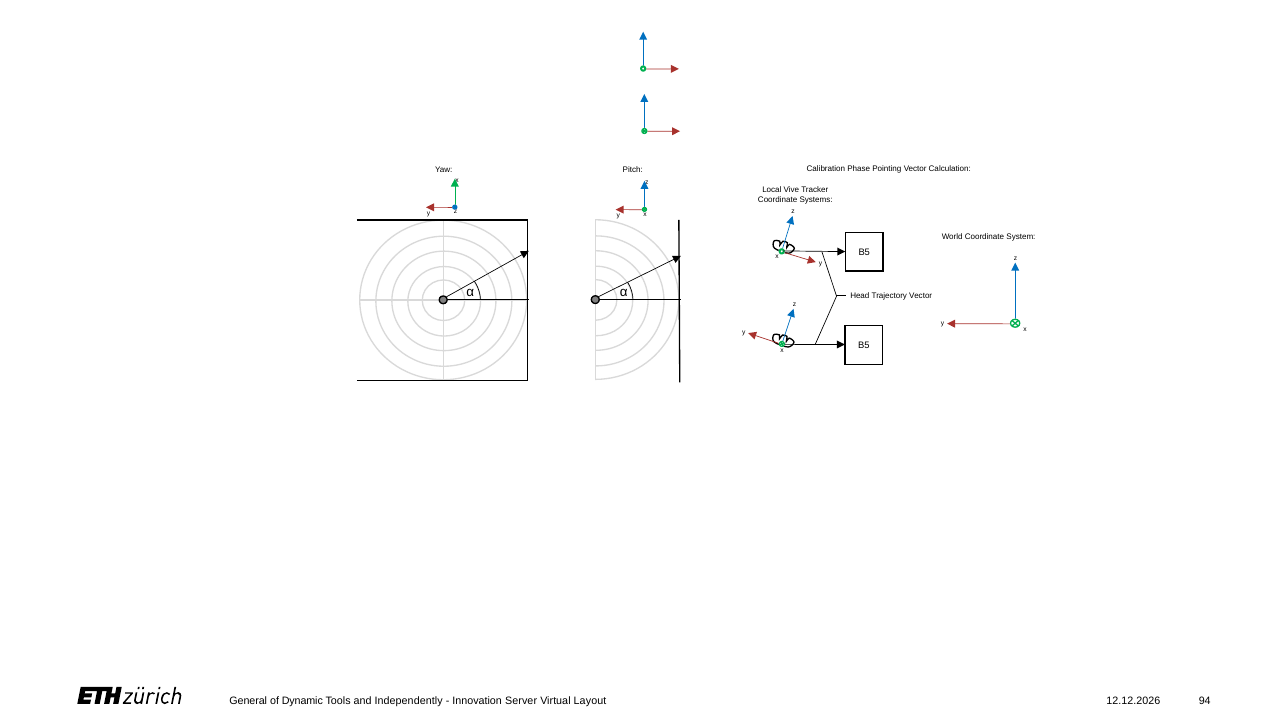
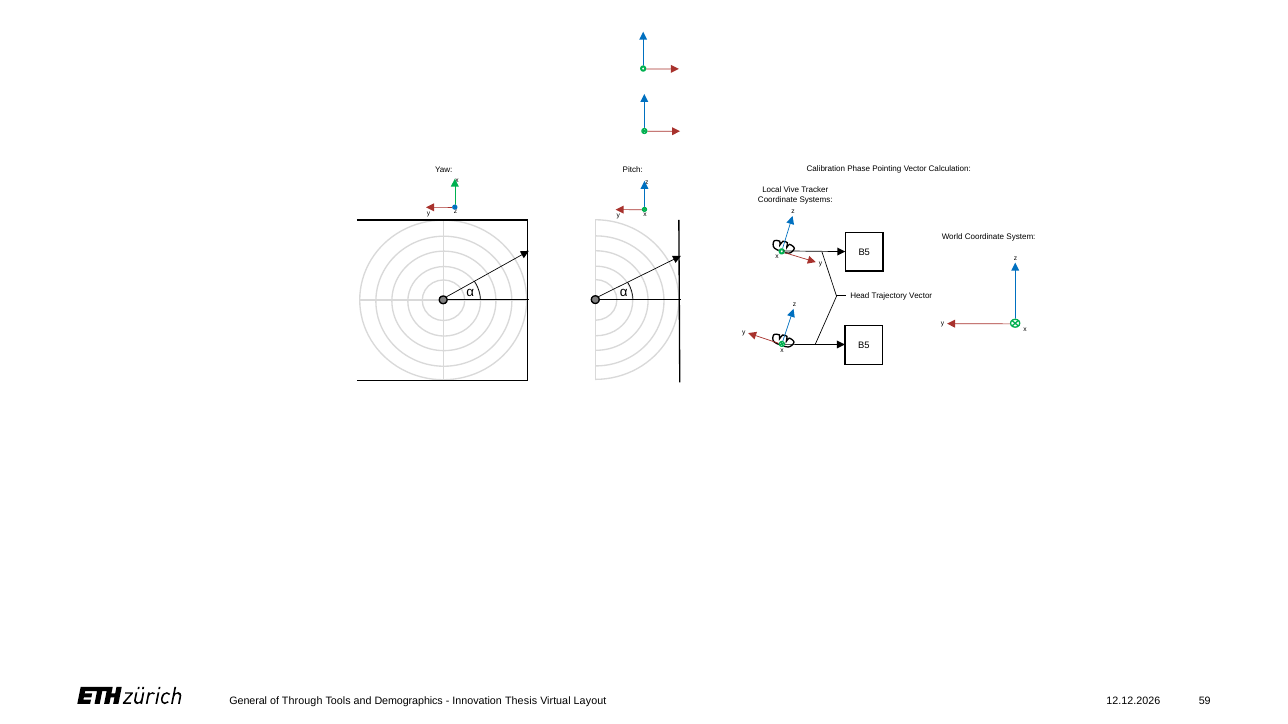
Dynamic: Dynamic -> Through
Independently: Independently -> Demographics
Server: Server -> Thesis
94: 94 -> 59
